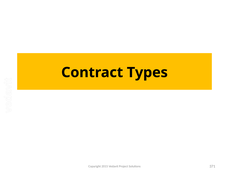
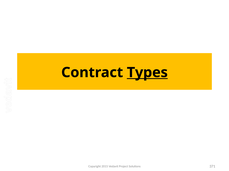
Types underline: none -> present
